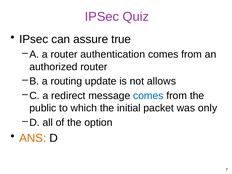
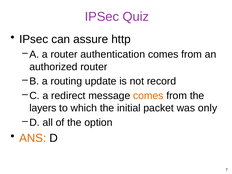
true: true -> http
allows: allows -> record
comes at (148, 96) colour: blue -> orange
public: public -> layers
